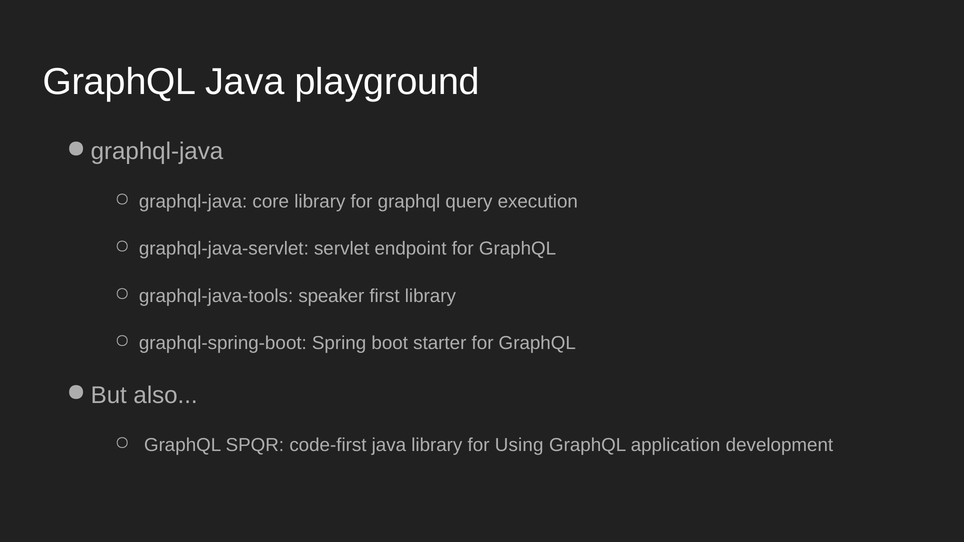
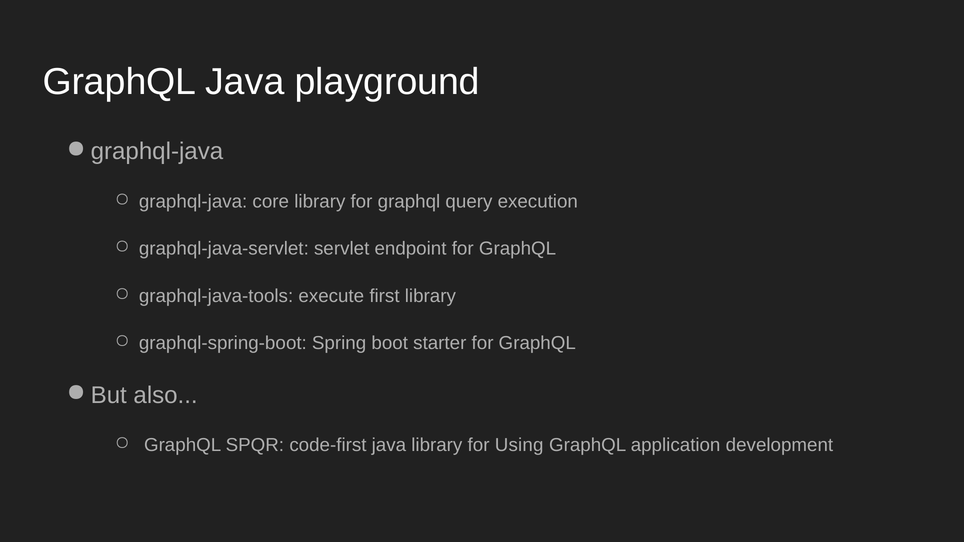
speaker: speaker -> execute
